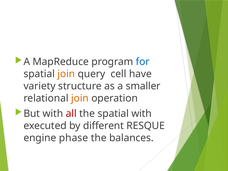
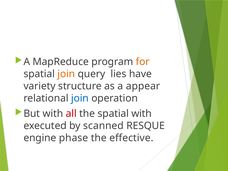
for colour: blue -> orange
cell: cell -> lies
smaller: smaller -> appear
join at (80, 98) colour: orange -> blue
different: different -> scanned
balances: balances -> effective
